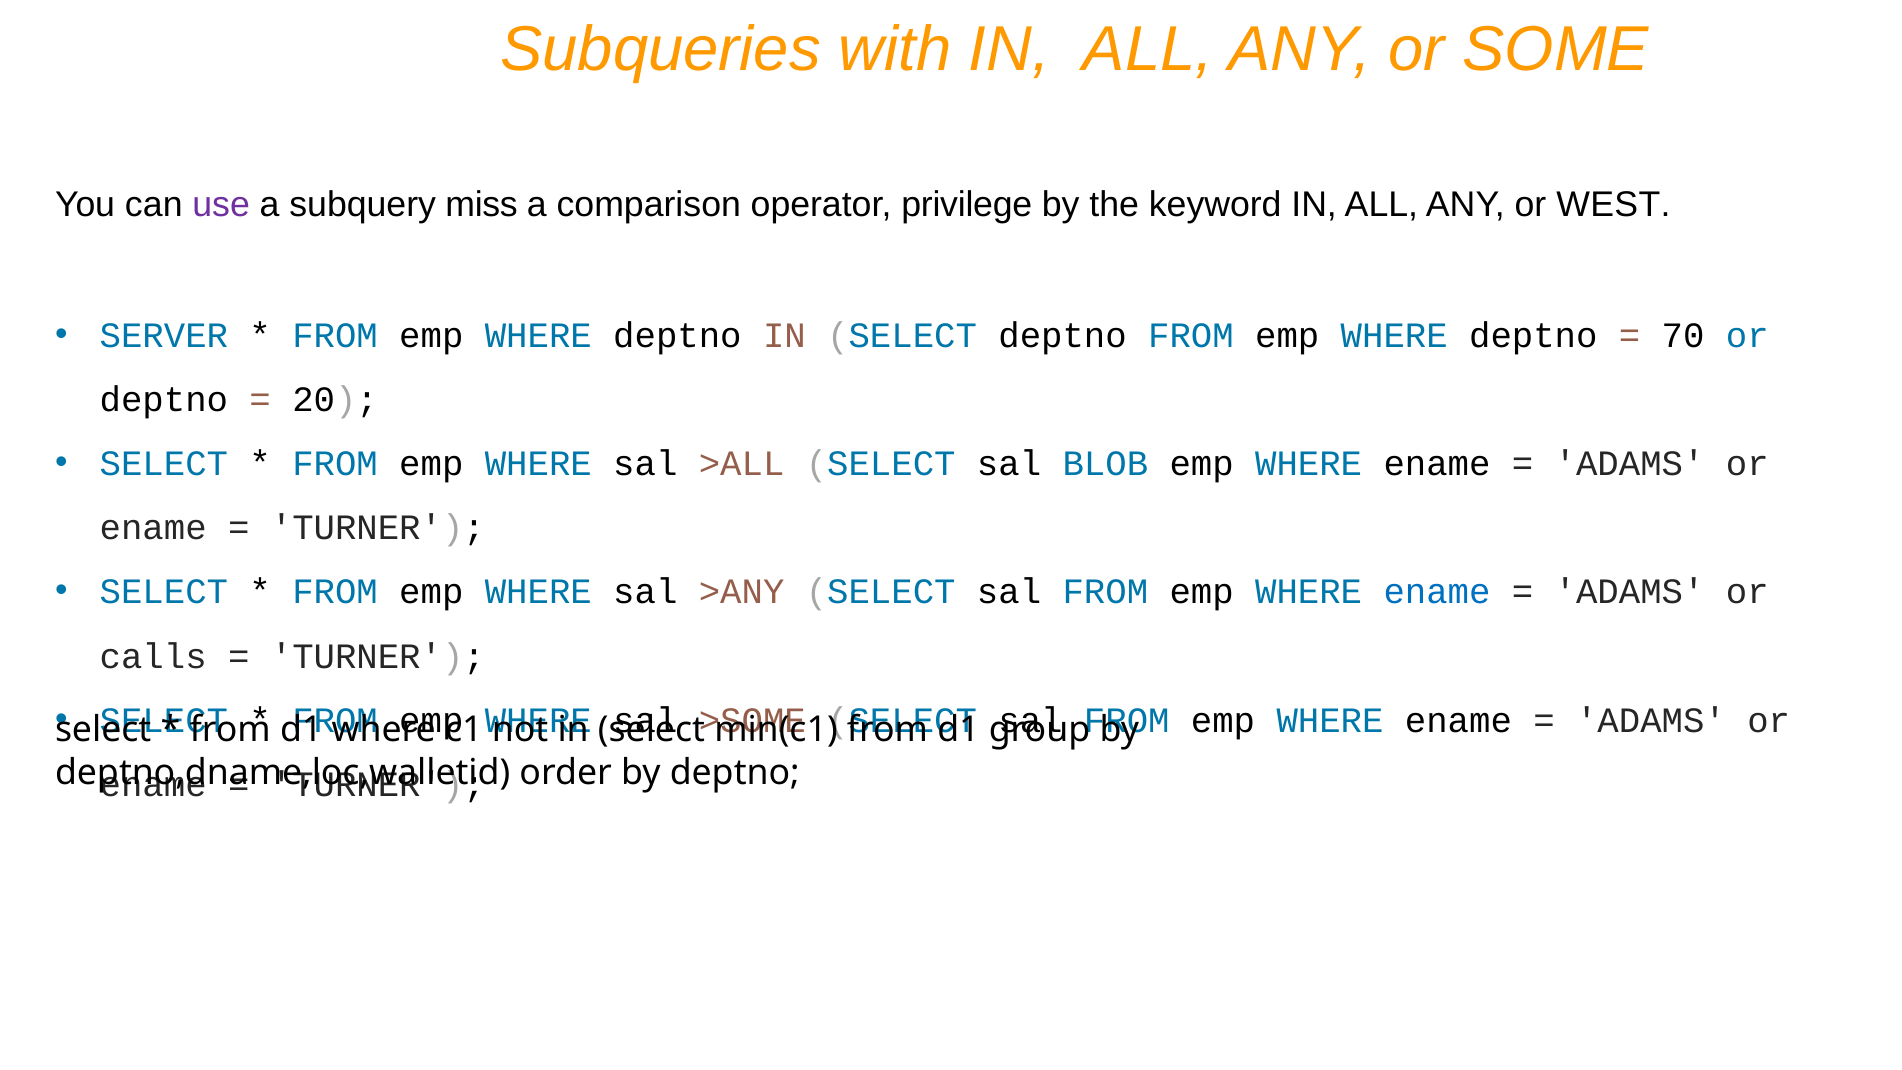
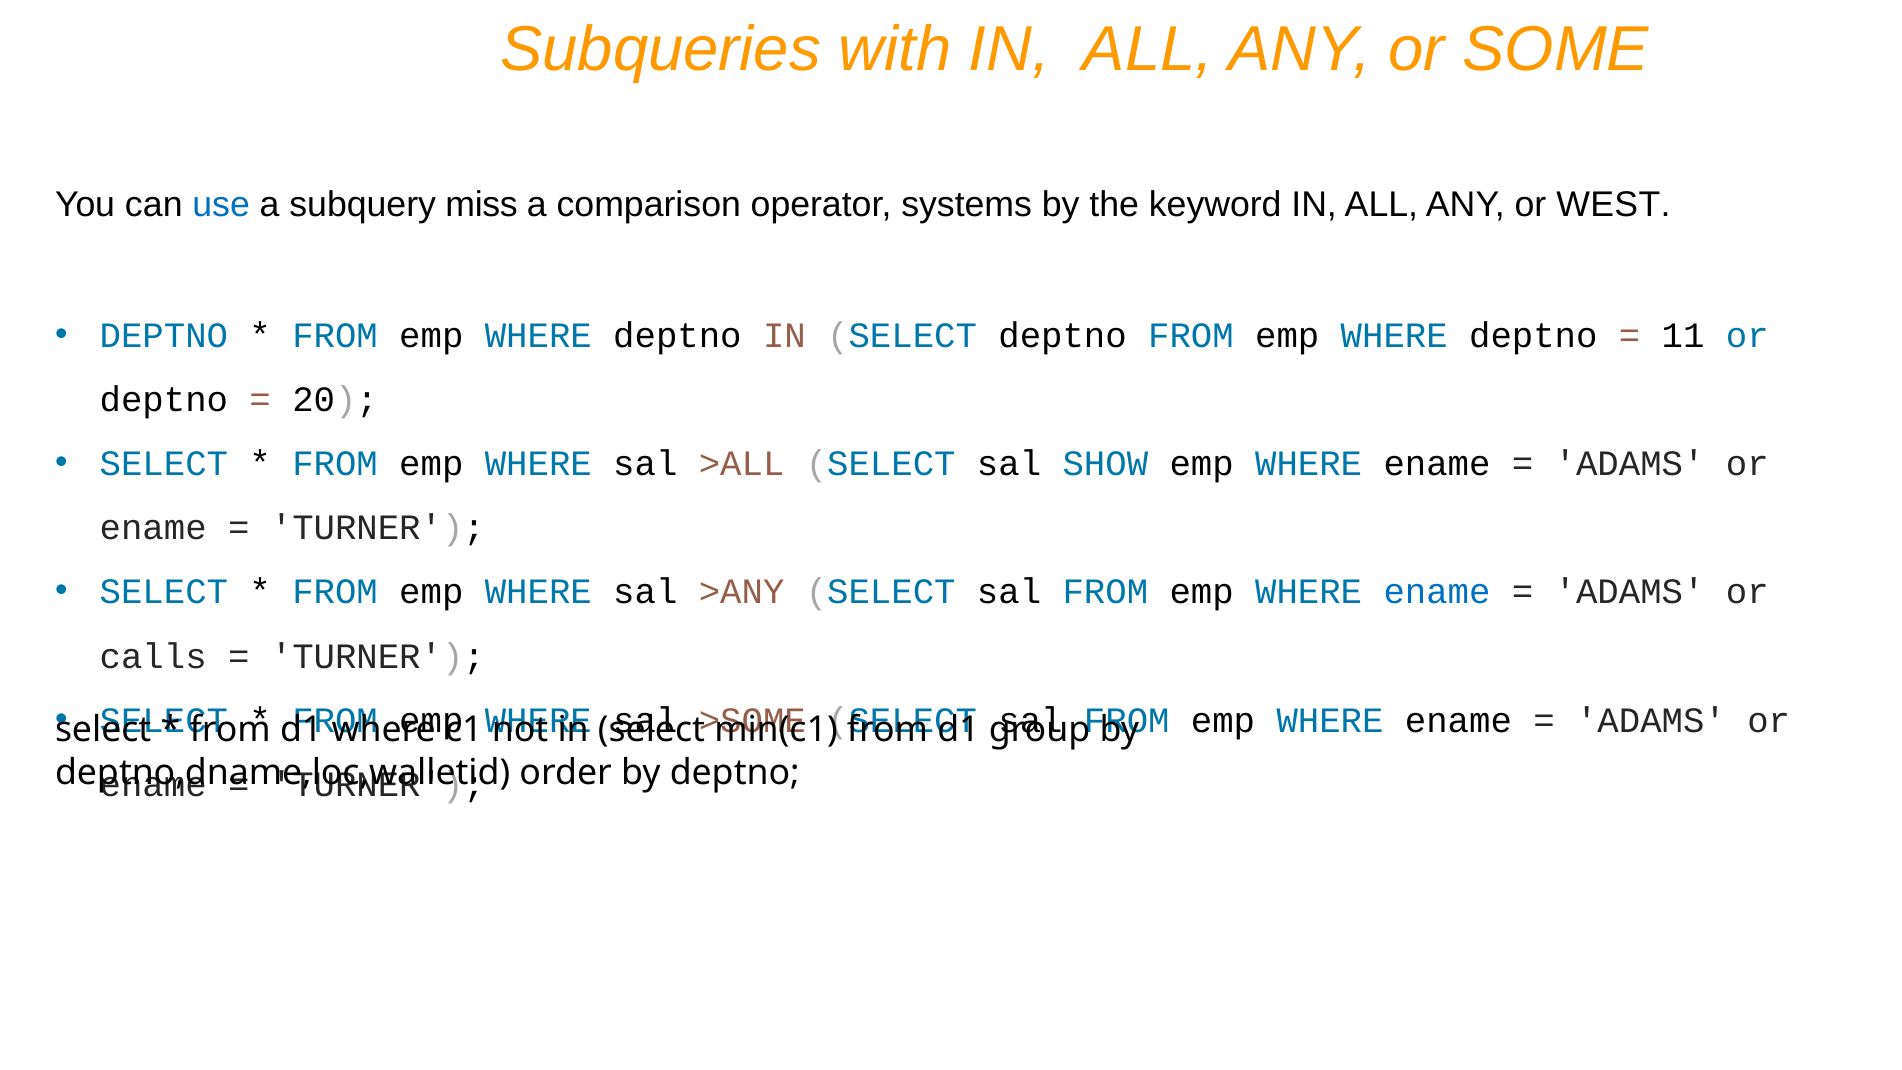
use colour: purple -> blue
privilege: privilege -> systems
SERVER at (164, 335): SERVER -> DEPTNO
70: 70 -> 11
BLOB: BLOB -> SHOW
